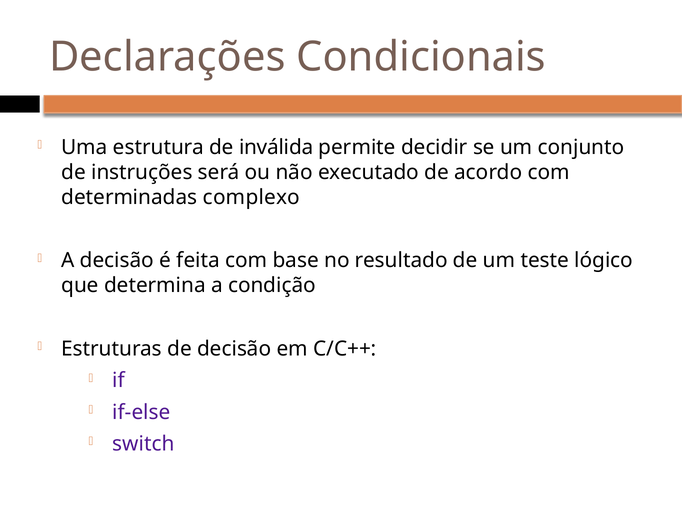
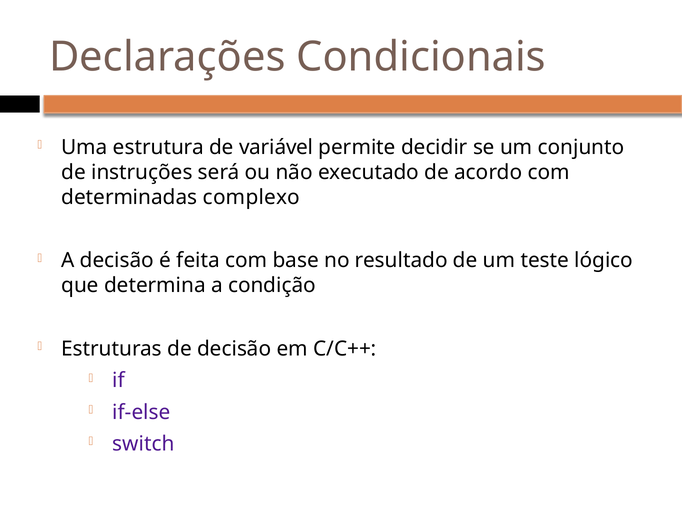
inválida: inválida -> variável
